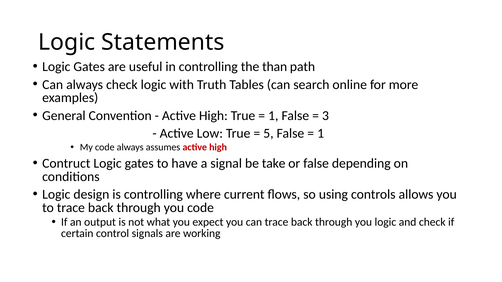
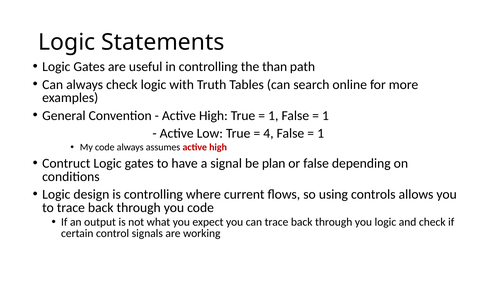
3 at (325, 116): 3 -> 1
5: 5 -> 4
take: take -> plan
